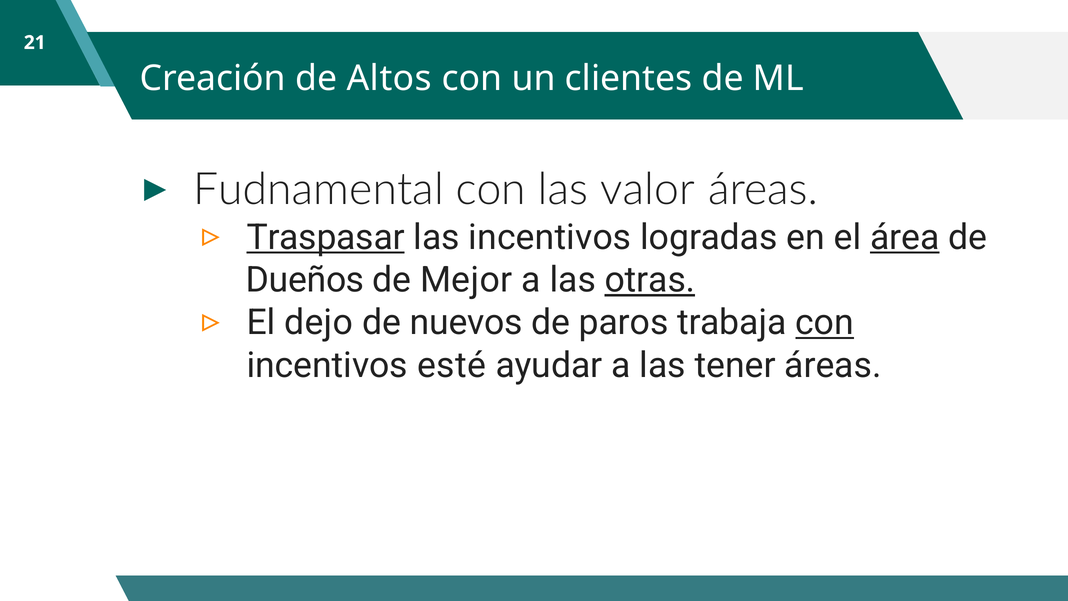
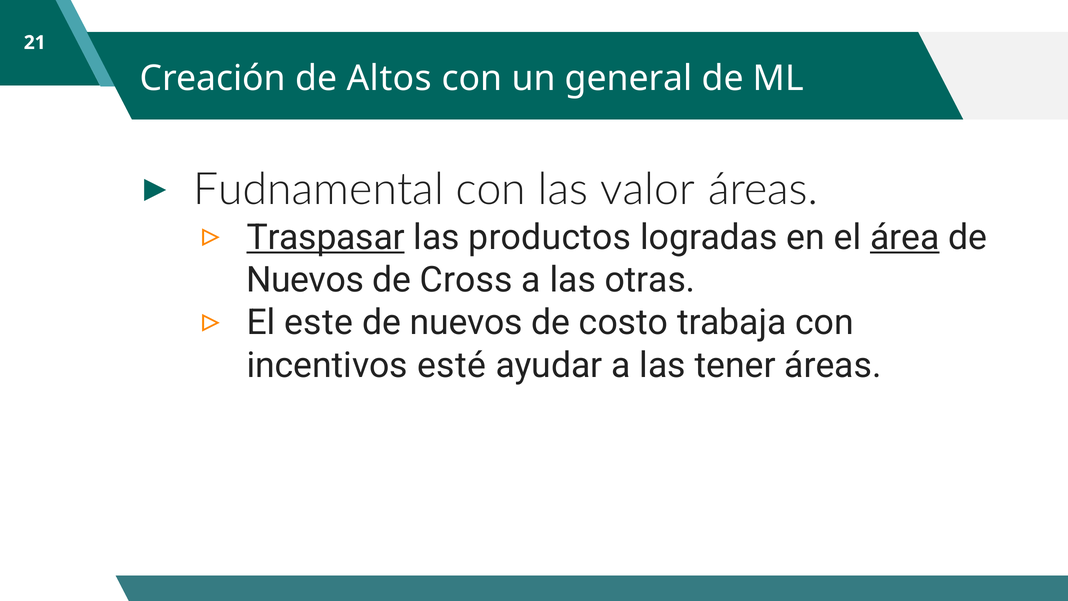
clientes: clientes -> general
las incentivos: incentivos -> productos
Dueños at (305, 280): Dueños -> Nuevos
Mejor: Mejor -> Cross
otras underline: present -> none
dejo: dejo -> este
paros: paros -> costo
con at (825, 323) underline: present -> none
